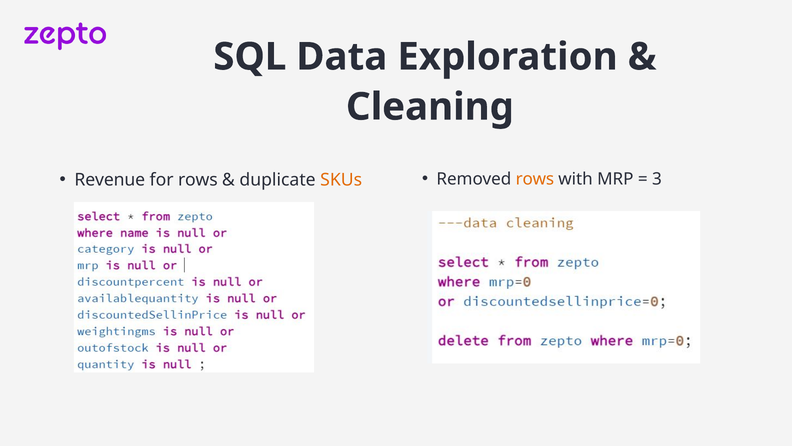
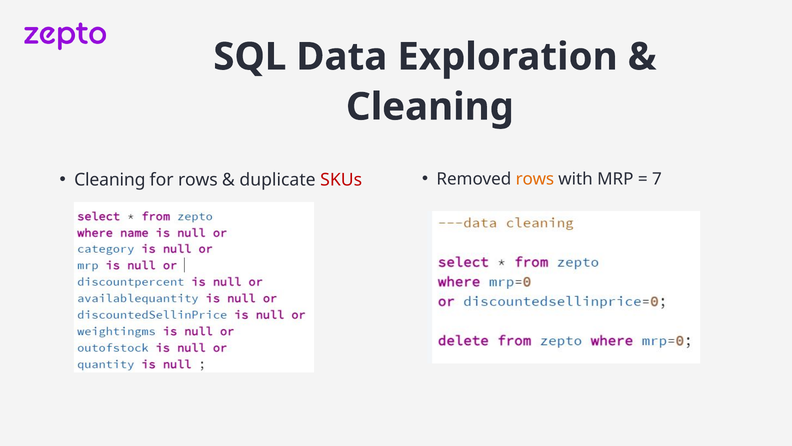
Revenue at (110, 180): Revenue -> Cleaning
SKUs colour: orange -> red
3: 3 -> 7
